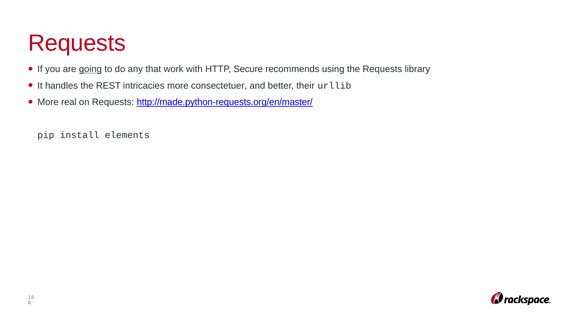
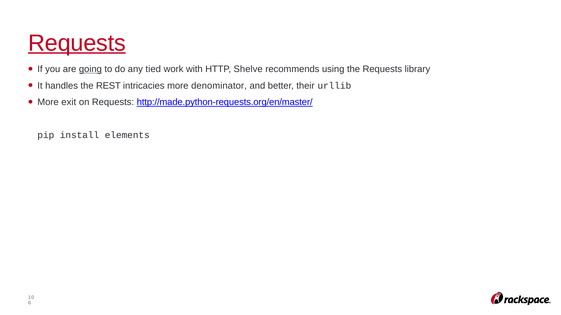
Requests at (77, 43) underline: none -> present
that: that -> tied
Secure: Secure -> Shelve
consectetuer: consectetuer -> denominator
real: real -> exit
